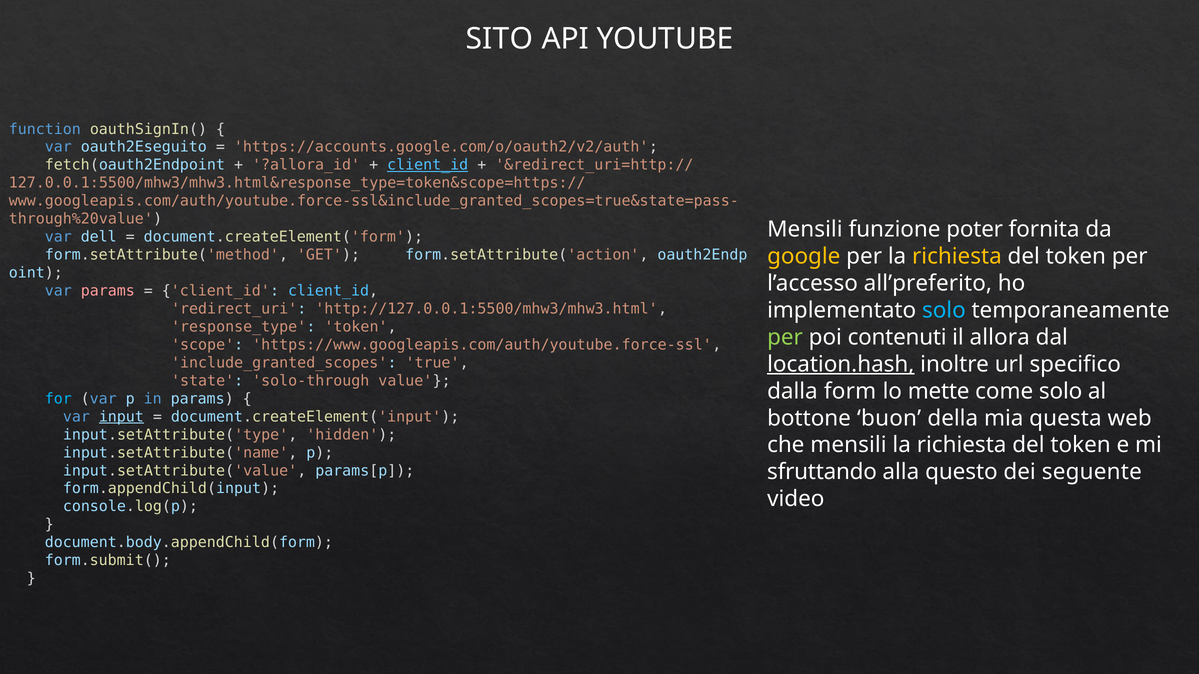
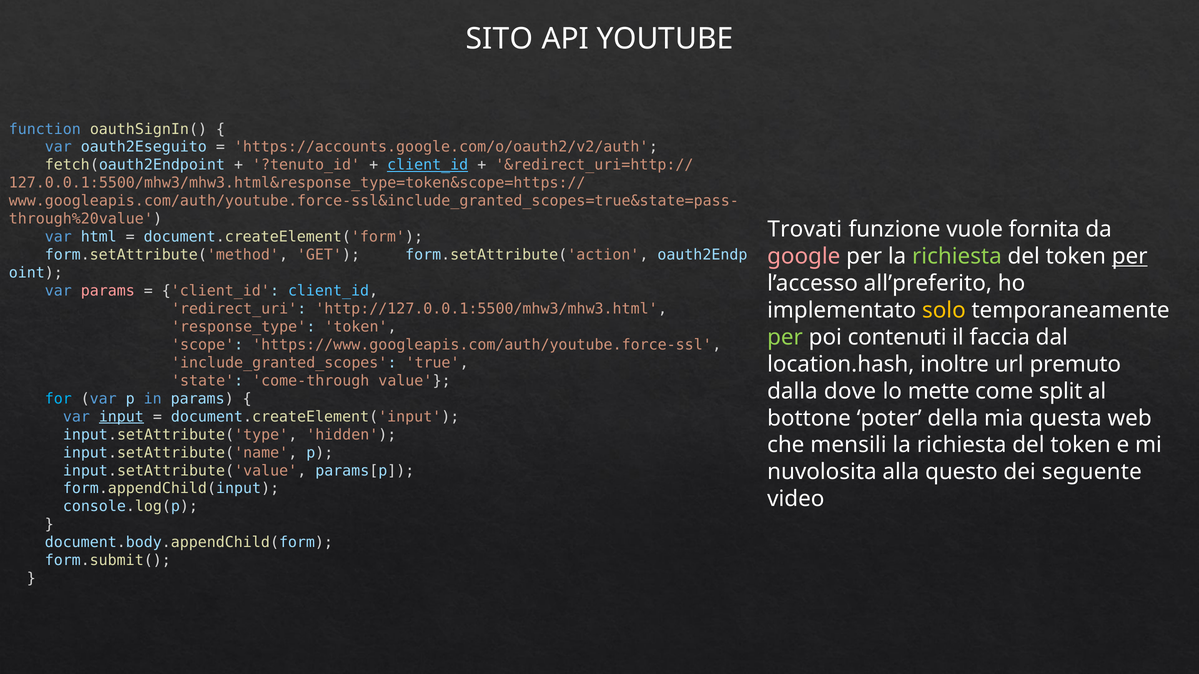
?allora_id: ?allora_id -> ?tenuto_id
Mensili at (805, 230): Mensili -> Trovati
poter: poter -> vuole
dell: dell -> html
google colour: yellow -> pink
richiesta at (957, 257) colour: yellow -> light green
per at (1130, 257) underline: none -> present
solo at (944, 310) colour: light blue -> yellow
allora: allora -> faccia
location.hash underline: present -> none
specifico: specifico -> premuto
solo-through: solo-through -> come-through
form: form -> dove
come solo: solo -> split
buon: buon -> poter
sfruttando: sfruttando -> nuvolosita
